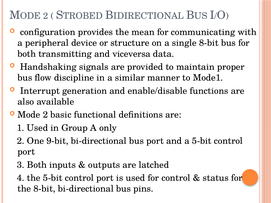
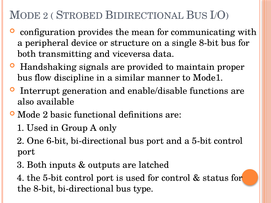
9-bit: 9-bit -> 6-bit
pins: pins -> type
